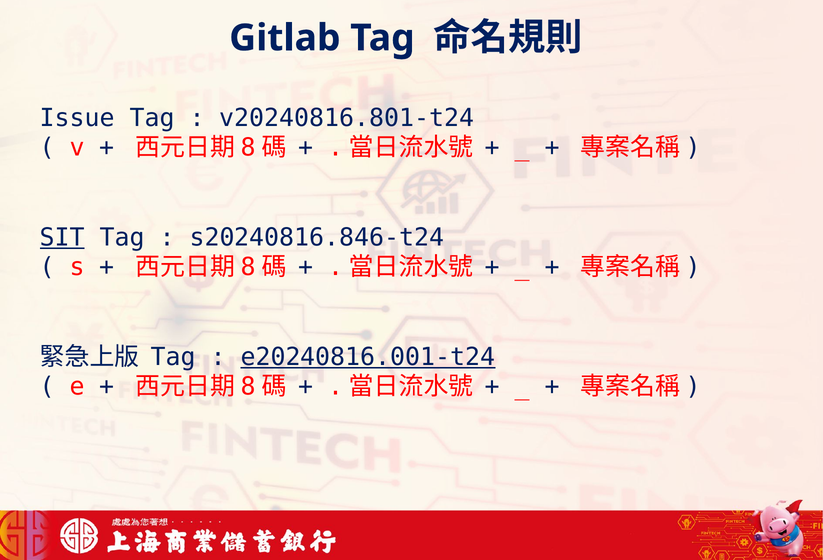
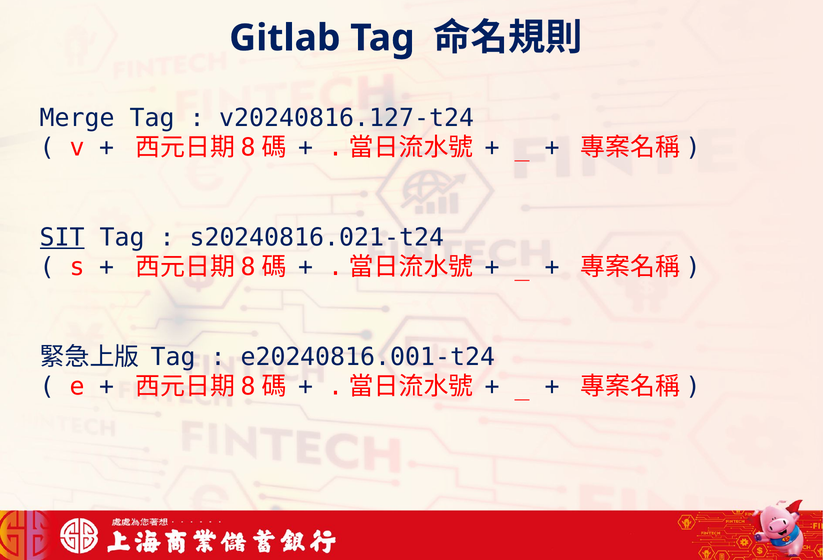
Issue: Issue -> Merge
v20240816.801-t24: v20240816.801-t24 -> v20240816.127-t24
s20240816.846-t24: s20240816.846-t24 -> s20240816.021-t24
e20240816.001-t24 underline: present -> none
